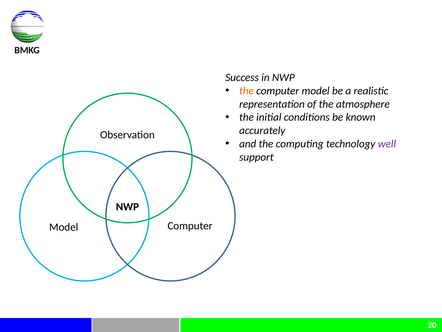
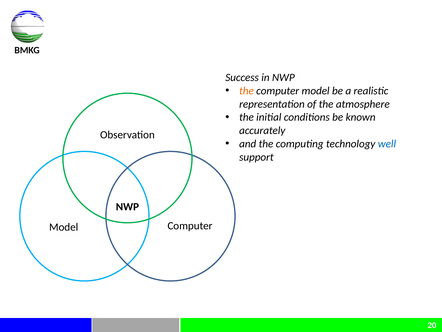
well colour: purple -> blue
